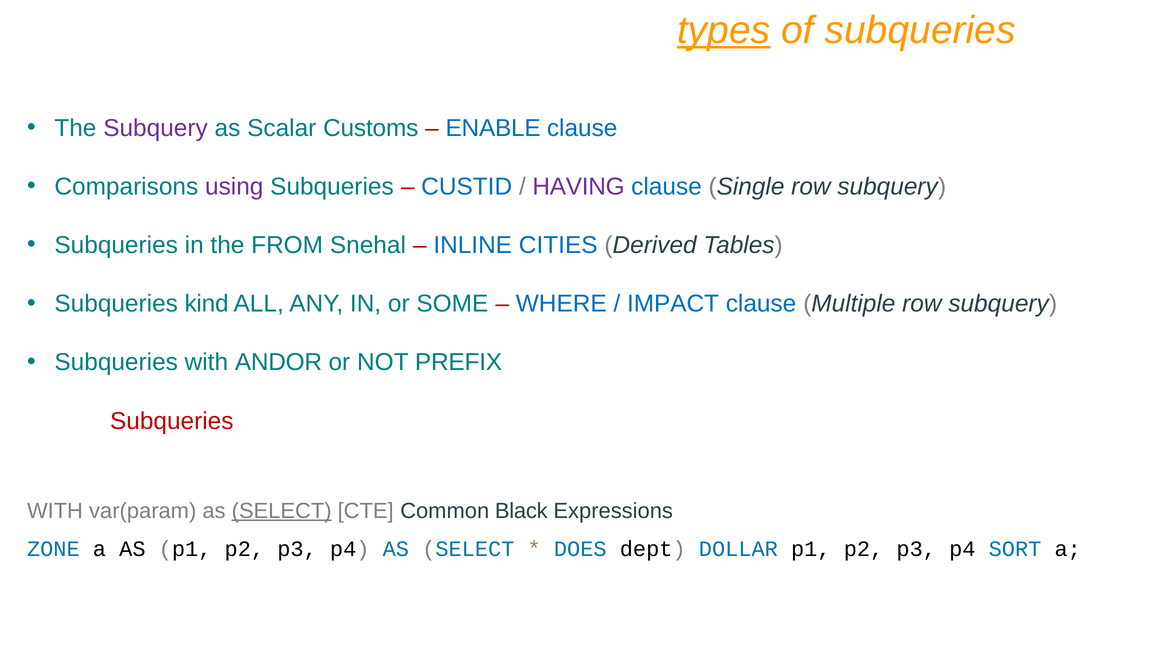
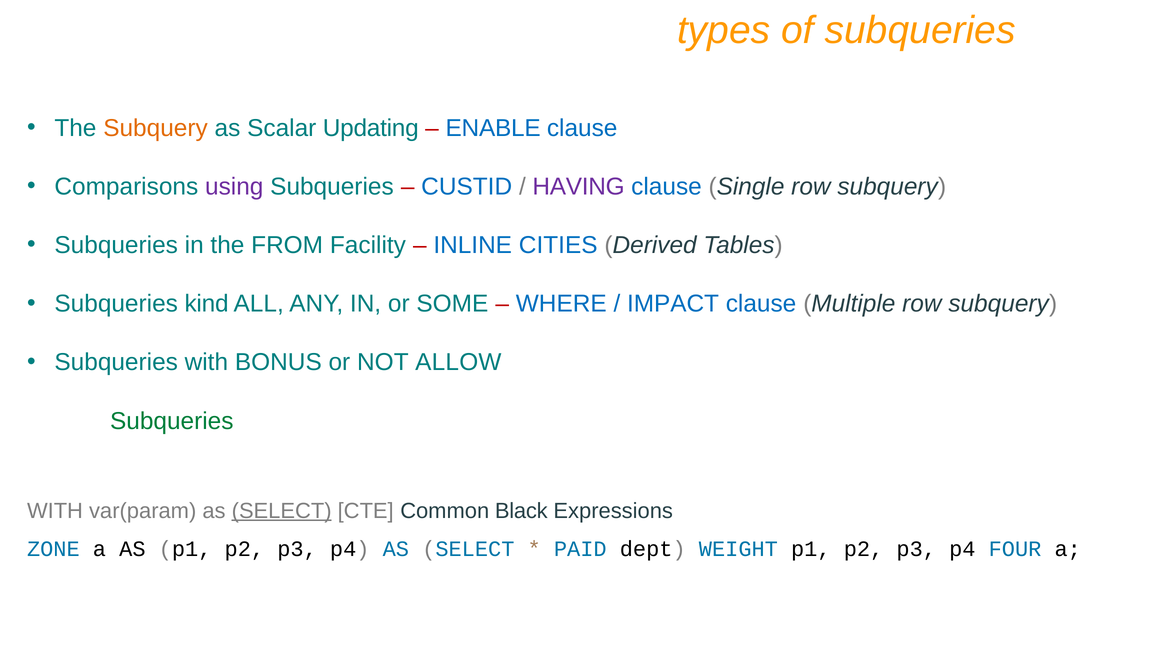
types underline: present -> none
Subquery at (156, 128) colour: purple -> orange
Customs: Customs -> Updating
Snehal: Snehal -> Facility
ANDOR: ANDOR -> BONUS
PREFIX: PREFIX -> ALLOW
Subqueries at (172, 421) colour: red -> green
DOES: DOES -> PAID
DOLLAR: DOLLAR -> WEIGHT
SORT: SORT -> FOUR
